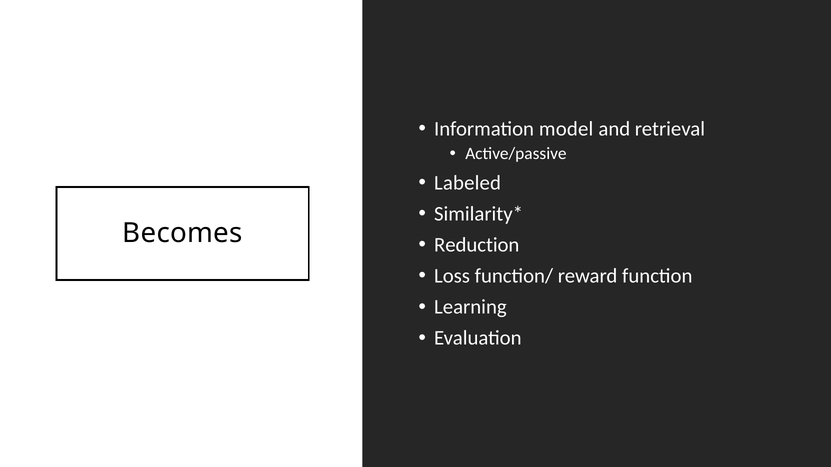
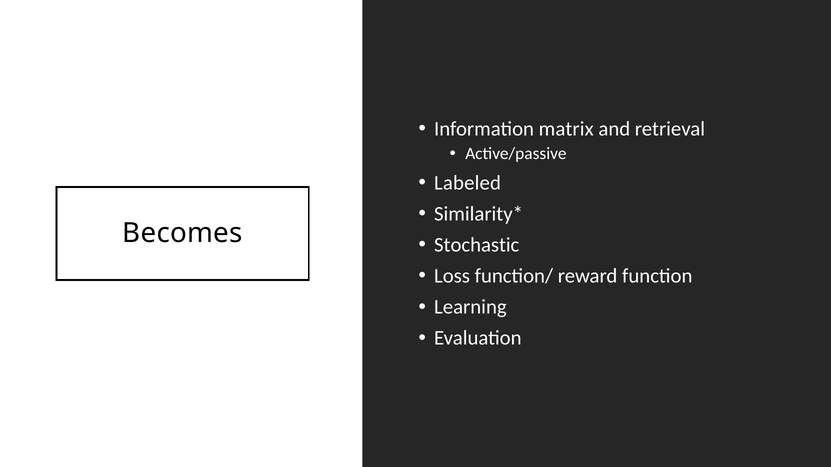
model: model -> matrix
Reduction: Reduction -> Stochastic
